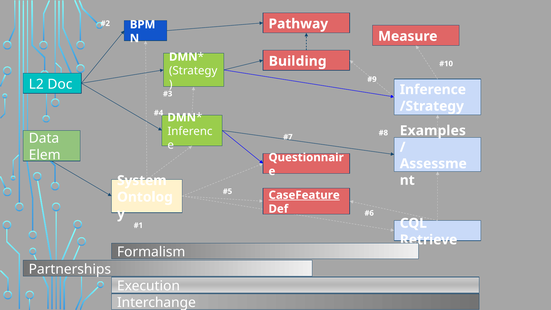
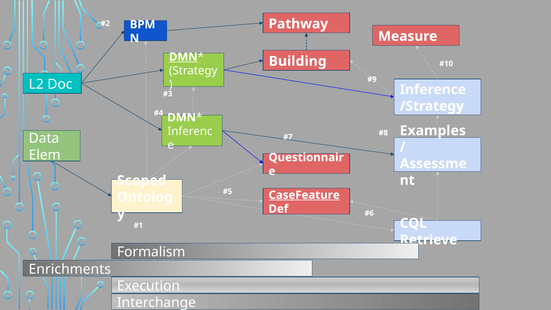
DMN at (183, 57) underline: none -> present
System: System -> Scoped
Partnerships: Partnerships -> Enrichments
